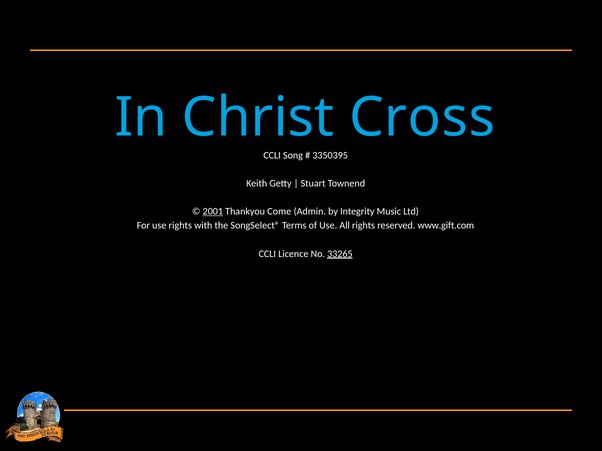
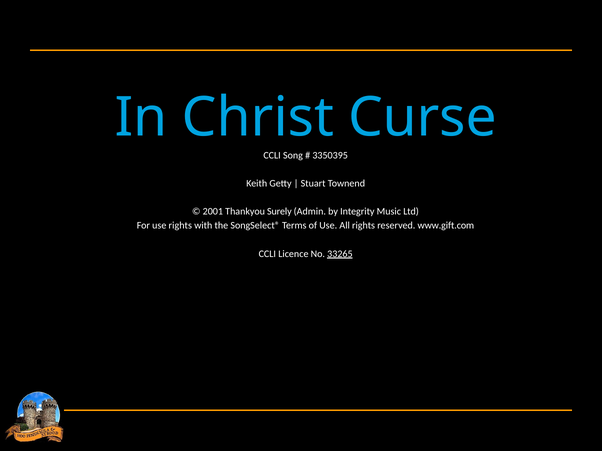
Cross: Cross -> Curse
2001 underline: present -> none
Come: Come -> Surely
